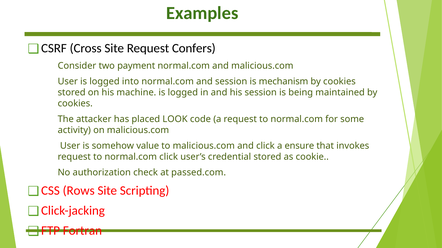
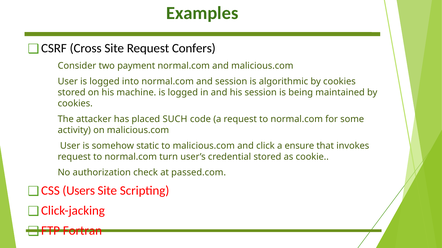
mechanism: mechanism -> algorithmic
LOOK: LOOK -> SUCH
value: value -> static
normal.com click: click -> turn
Rows: Rows -> Users
